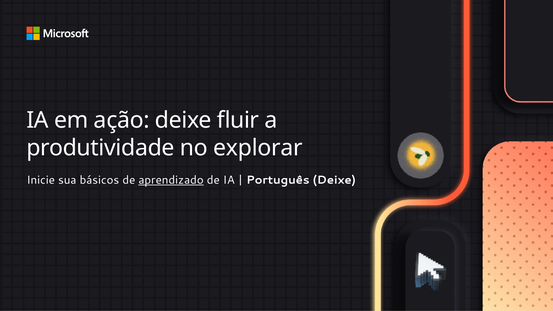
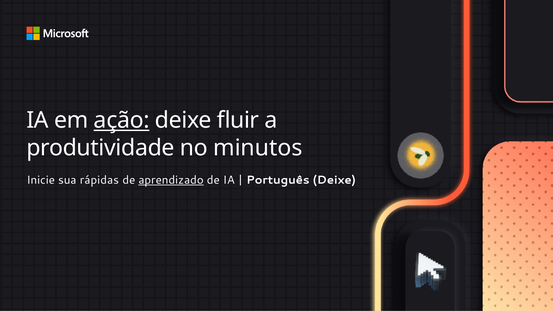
ação underline: none -> present
explorar: explorar -> minutos
básicos: básicos -> rápidas
